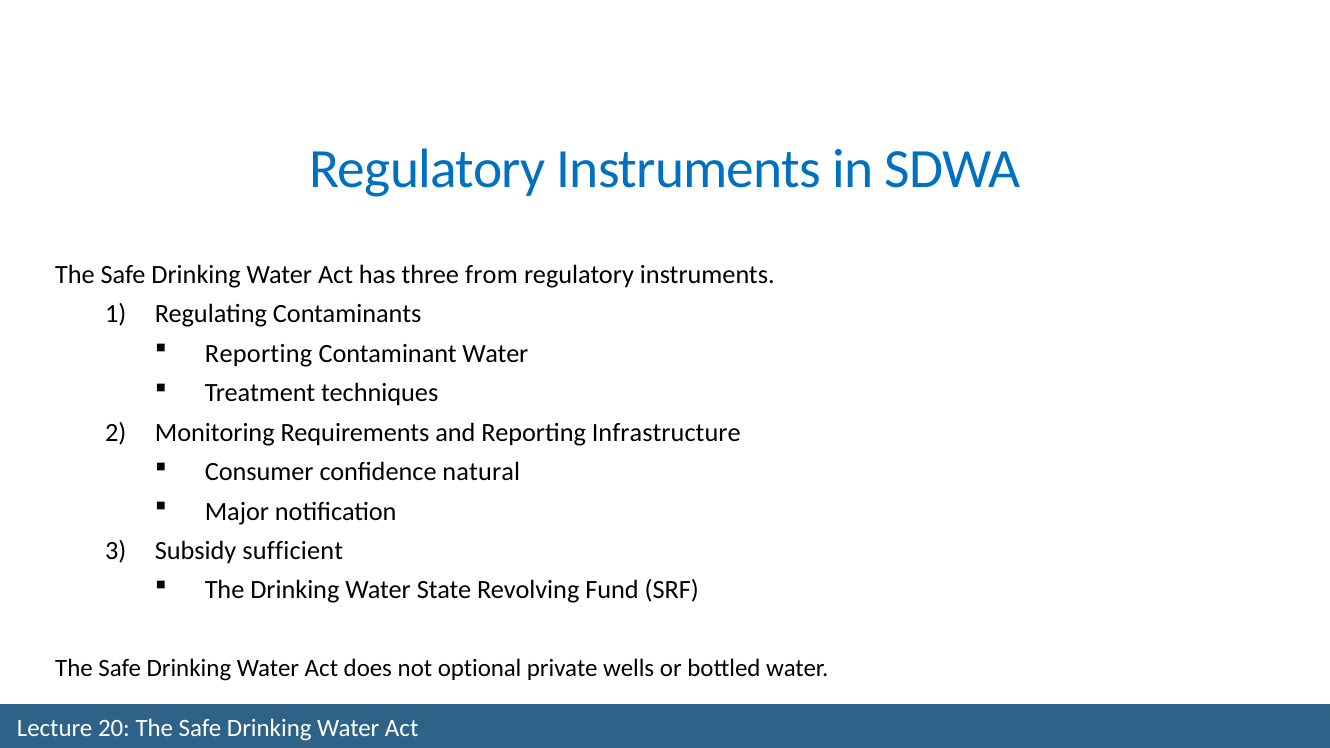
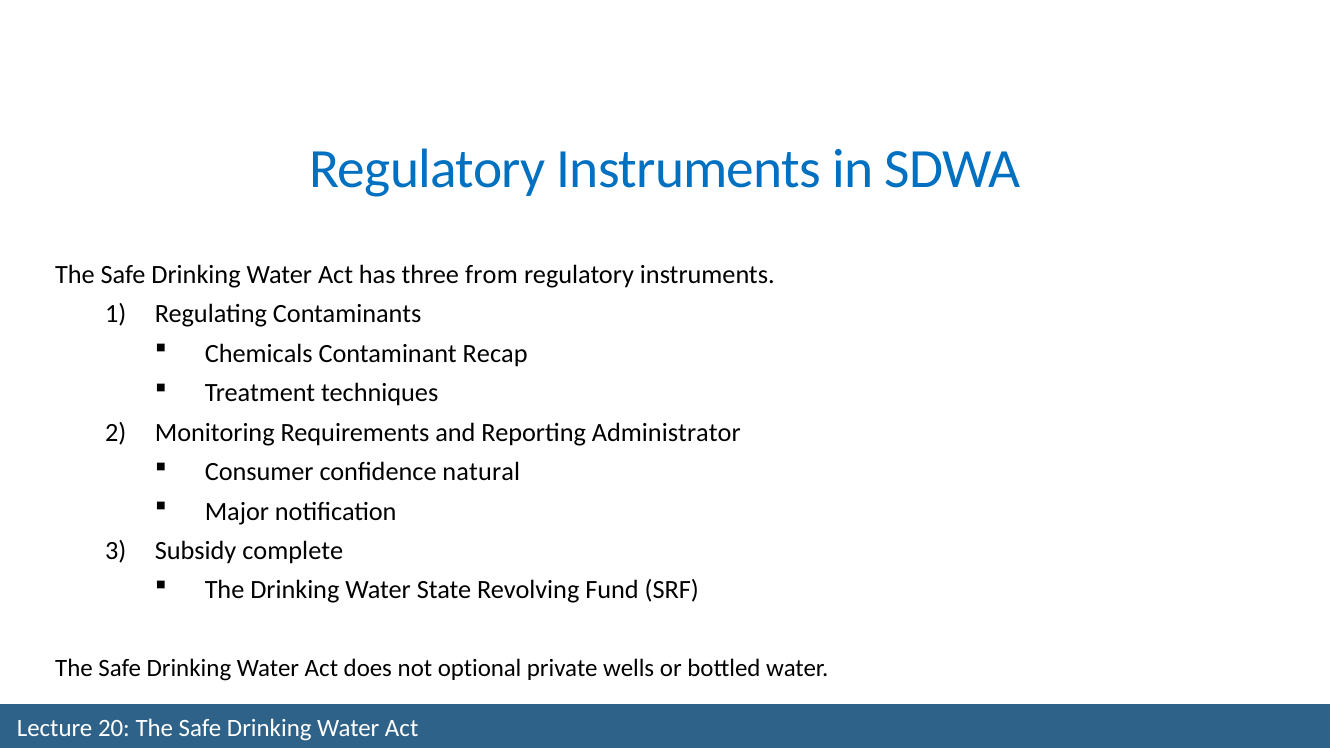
Reporting at (259, 354): Reporting -> Chemicals
Contaminant Water: Water -> Recap
Infrastructure: Infrastructure -> Administrator
sufficient: sufficient -> complete
